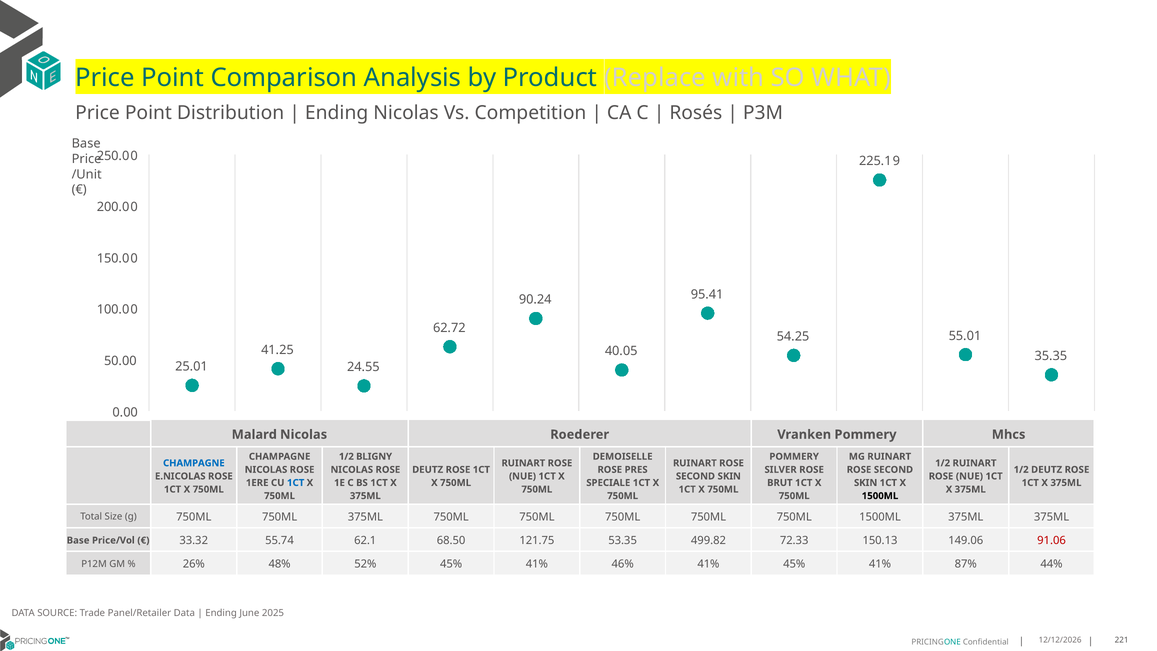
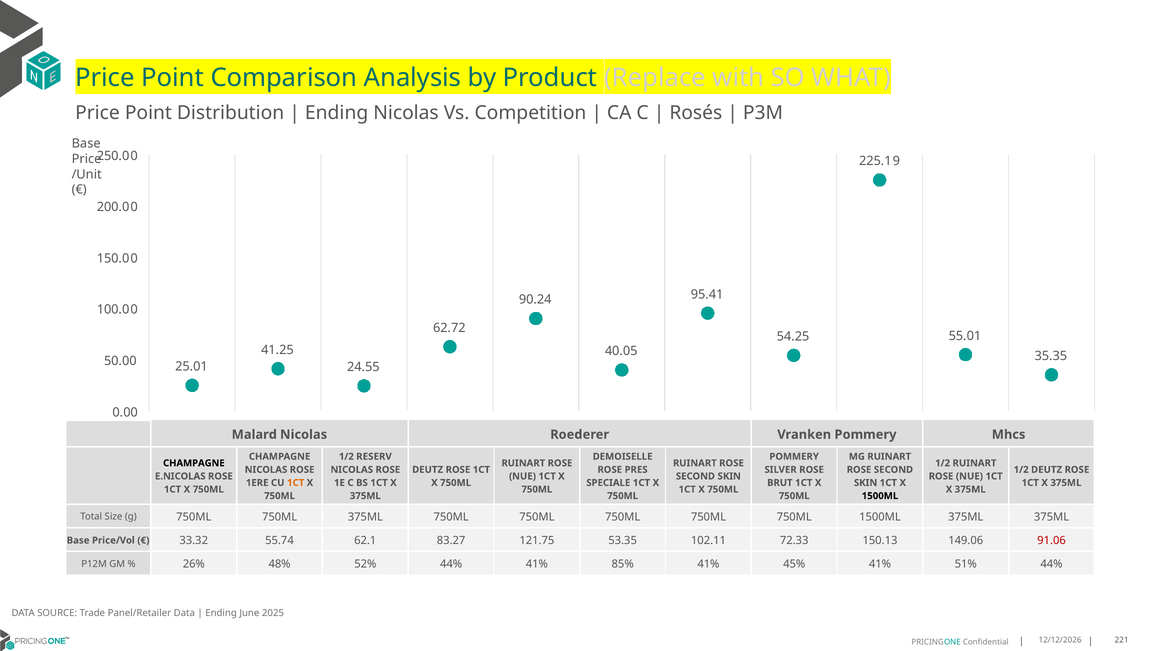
BLIGNY: BLIGNY -> RESERV
CHAMPAGNE at (194, 463) colour: blue -> black
1CT at (296, 483) colour: blue -> orange
68.50: 68.50 -> 83.27
499.82: 499.82 -> 102.11
52% 45%: 45% -> 44%
46%: 46% -> 85%
87%: 87% -> 51%
